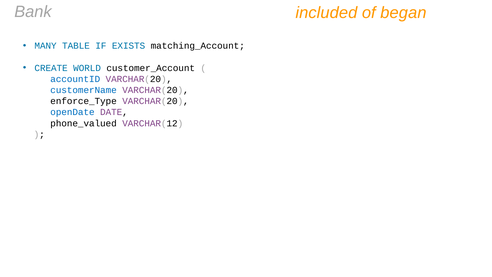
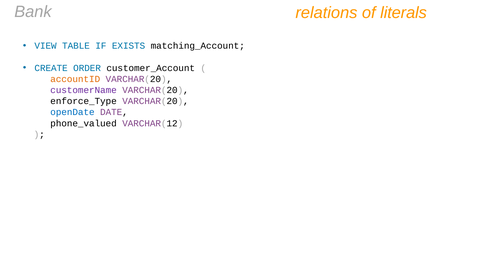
included: included -> relations
began: began -> literals
MANY: MANY -> VIEW
WORLD: WORLD -> ORDER
accountID colour: blue -> orange
customerName colour: blue -> purple
